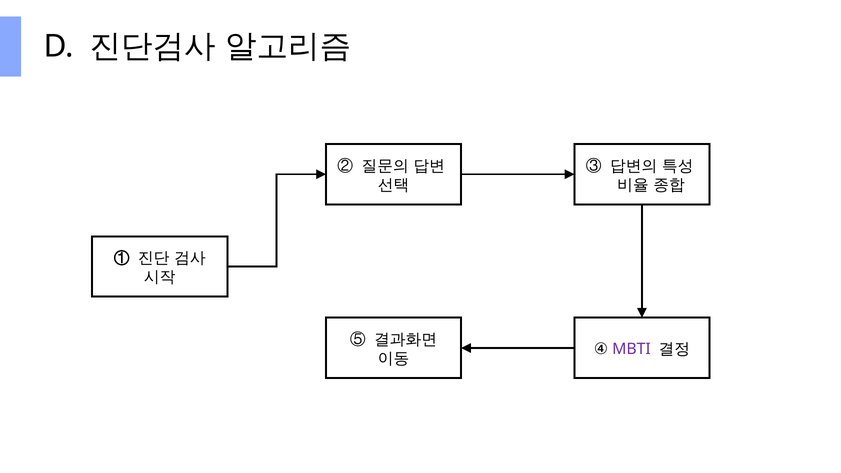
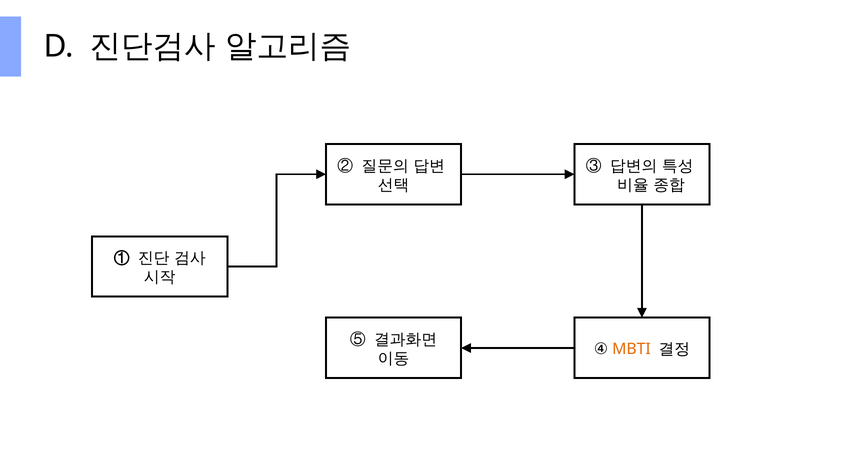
MBTI colour: purple -> orange
